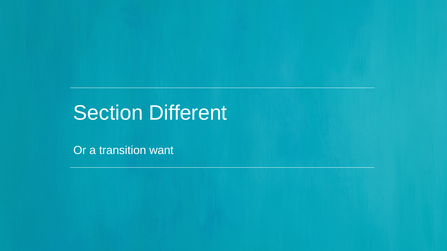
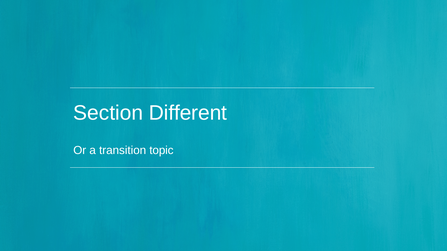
want: want -> topic
